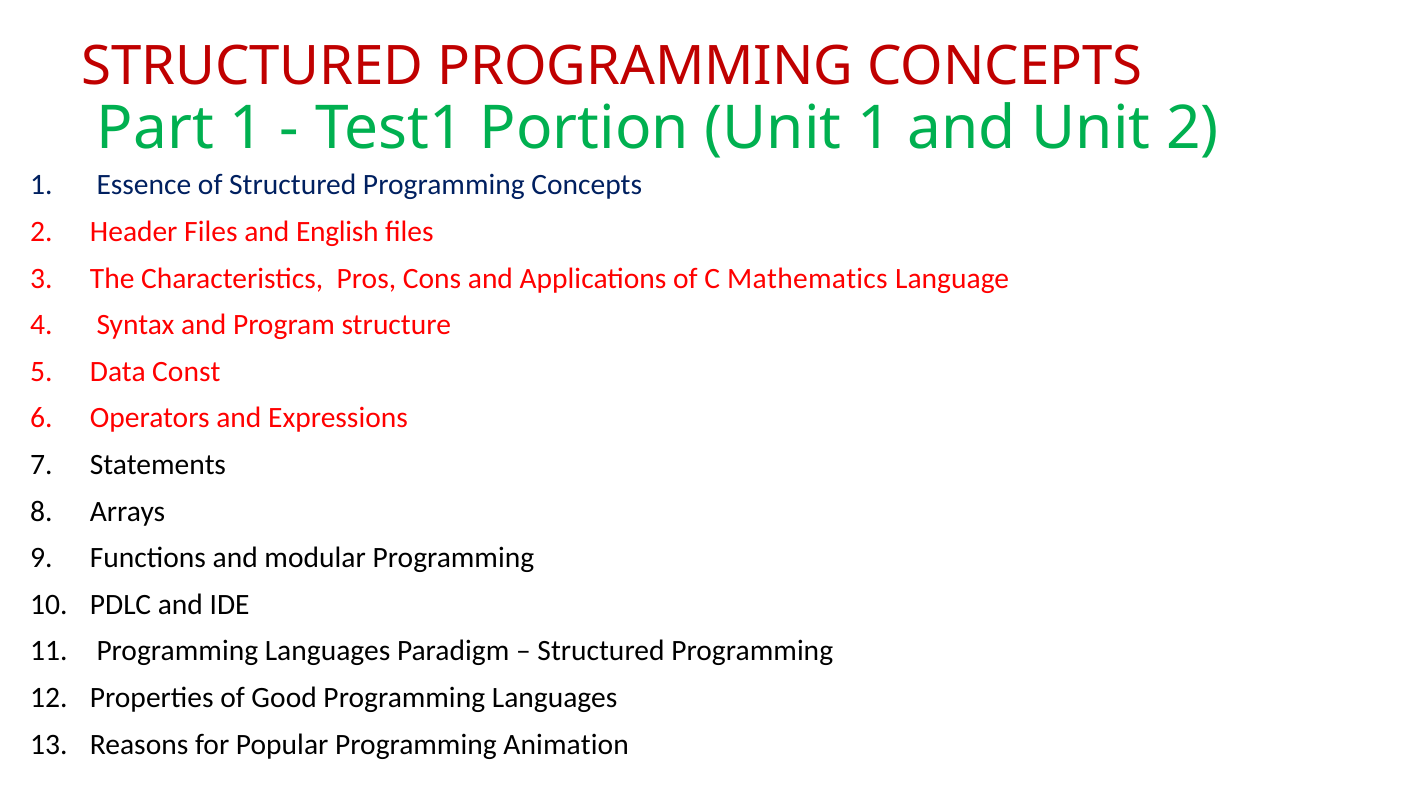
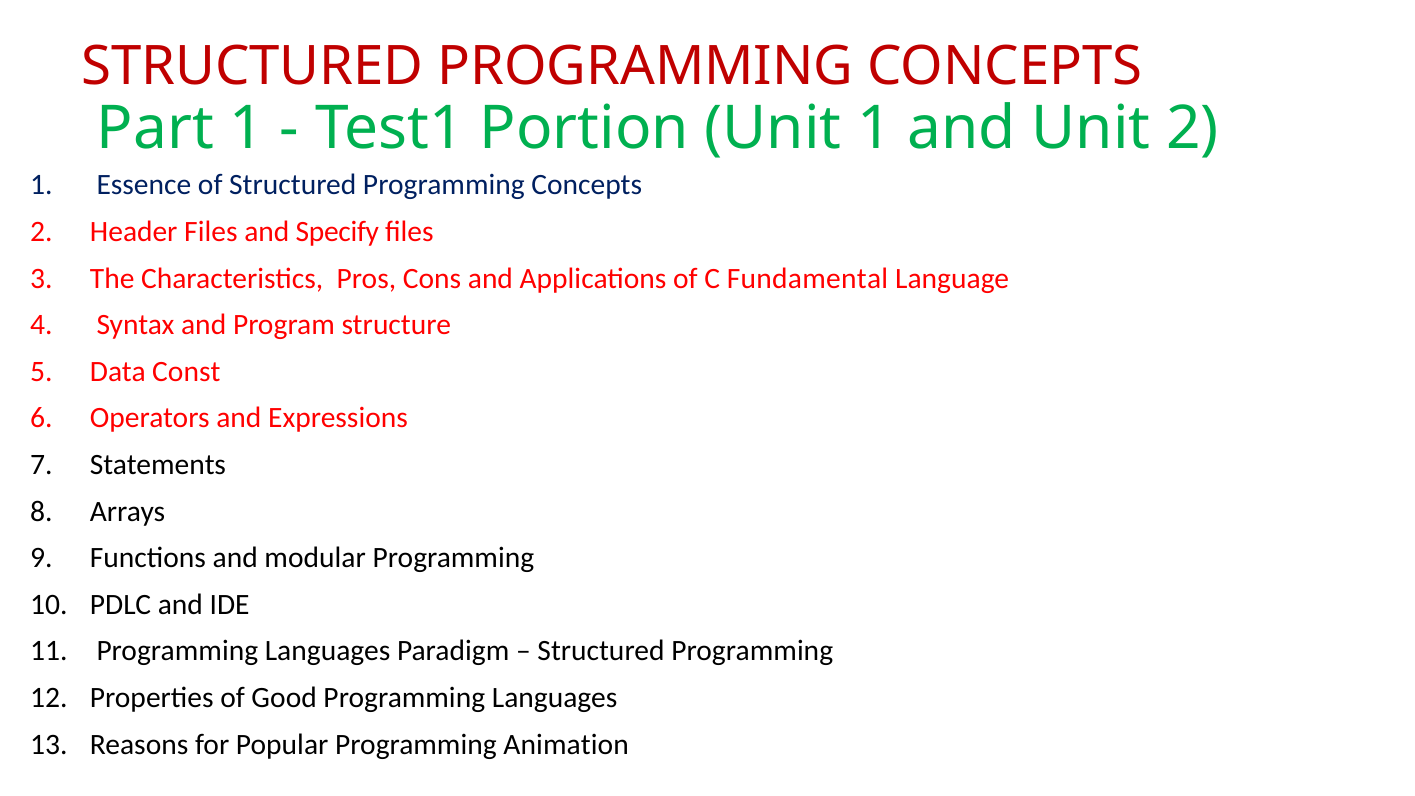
English: English -> Specify
Mathematics: Mathematics -> Fundamental
